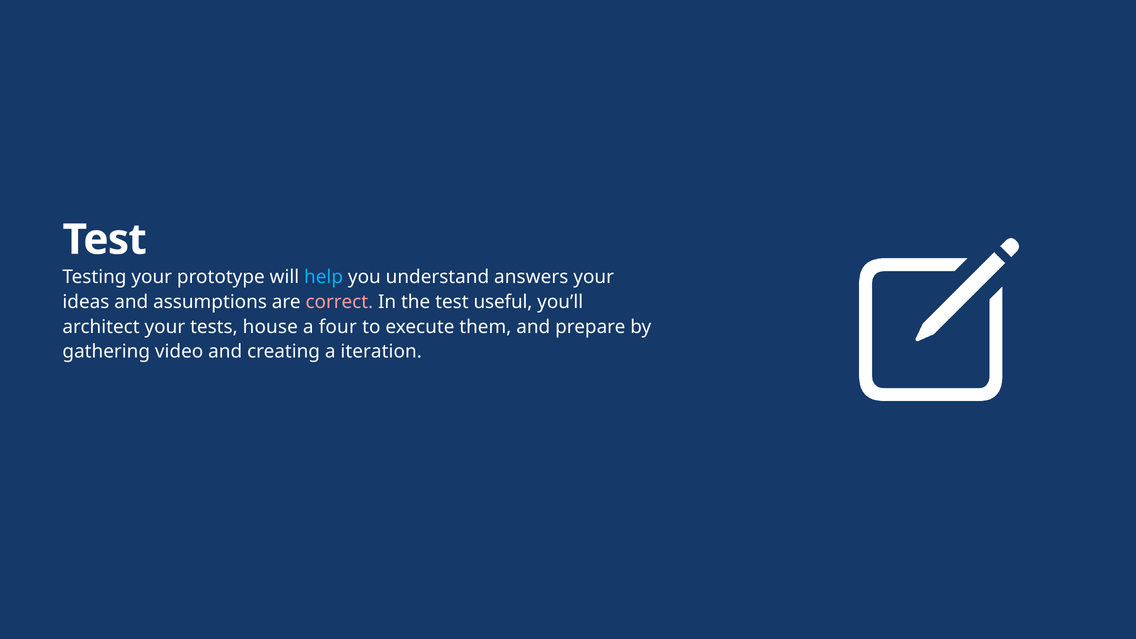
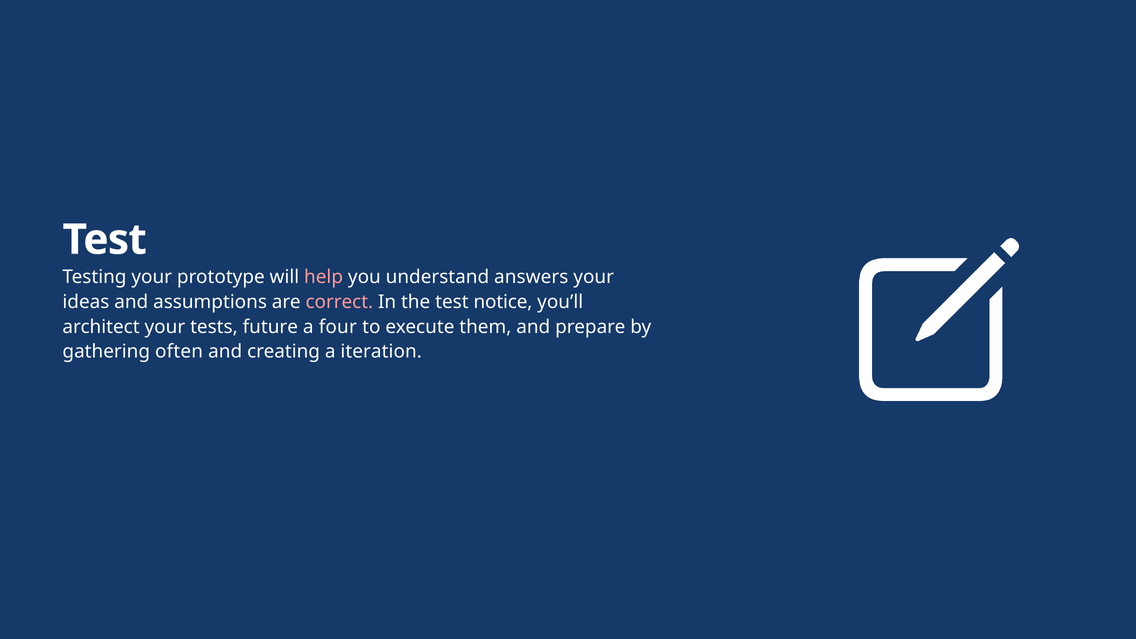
help colour: light blue -> pink
useful: useful -> notice
house: house -> future
video: video -> often
